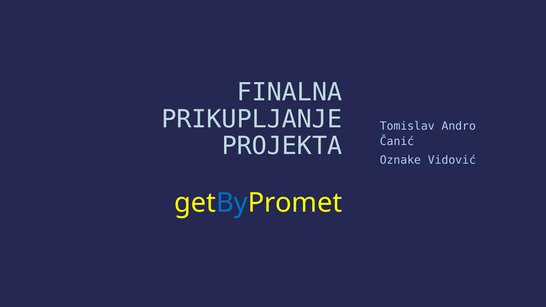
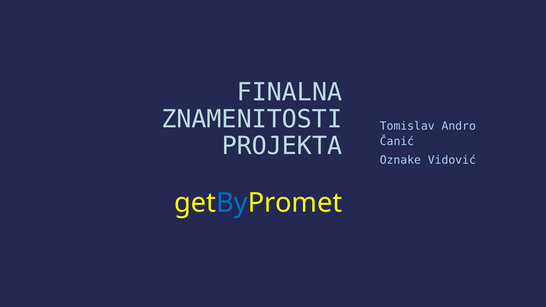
PRIKUPLJANJE: PRIKUPLJANJE -> ZNAMENITOSTI
